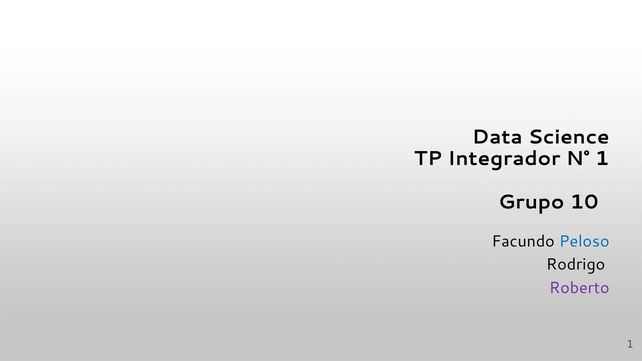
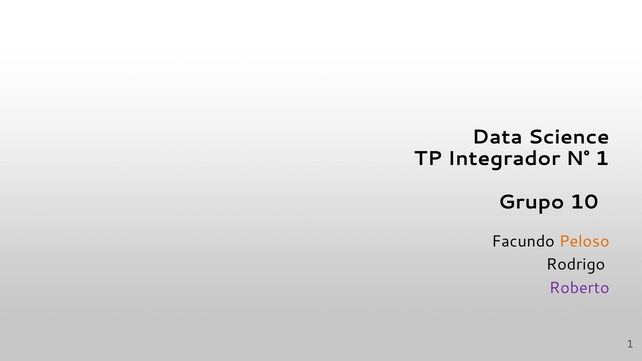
Peloso colour: blue -> orange
